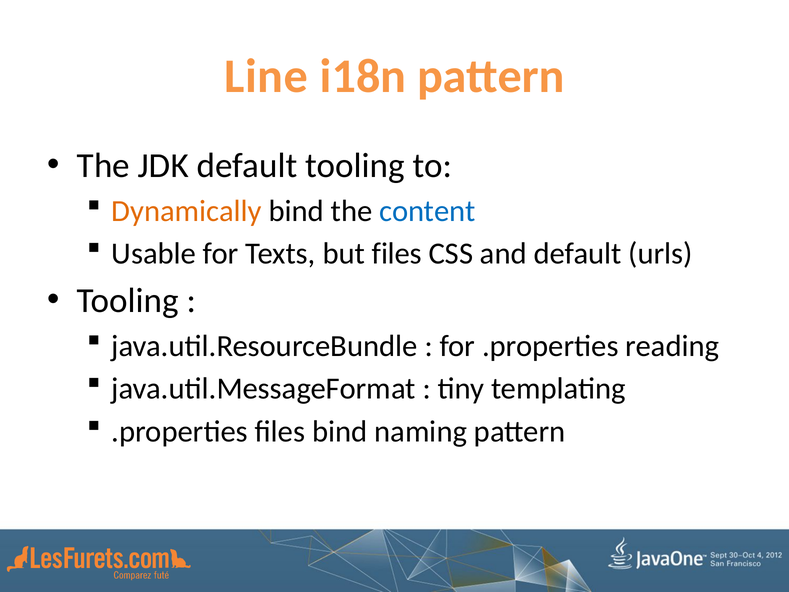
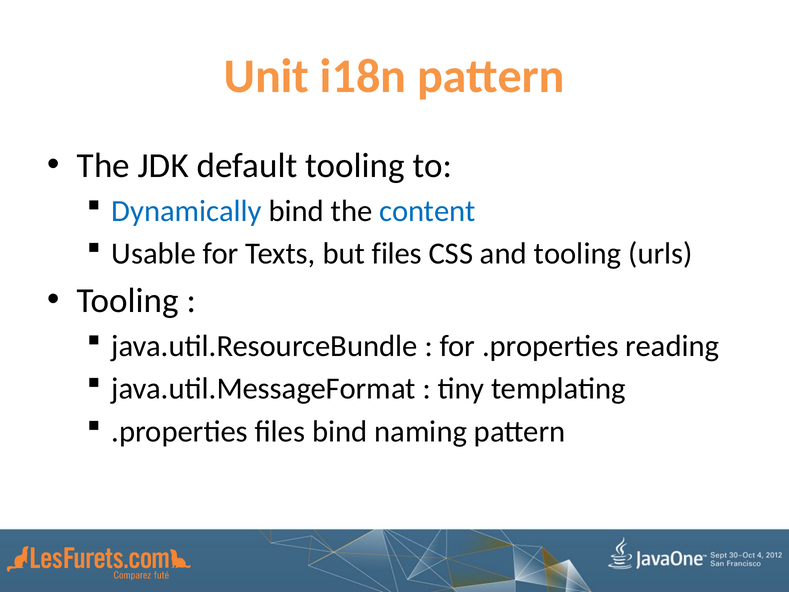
Line: Line -> Unit
Dynamically colour: orange -> blue
and default: default -> tooling
